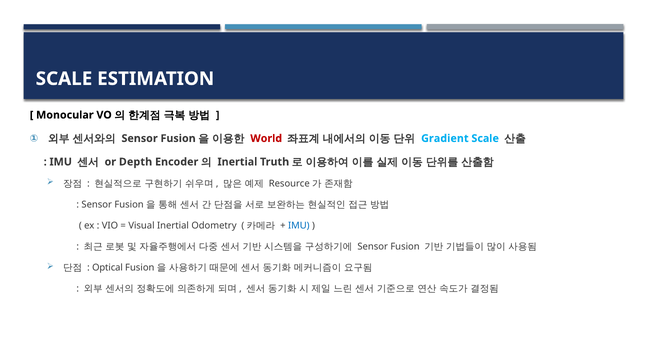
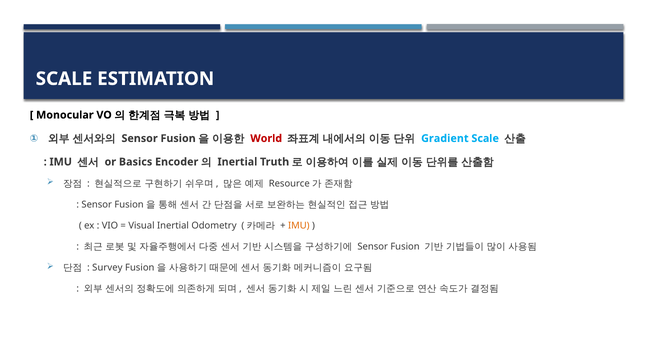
Depth: Depth -> Basics
IMU at (299, 226) colour: blue -> orange
Optical: Optical -> Survey
